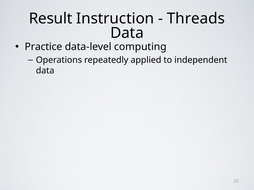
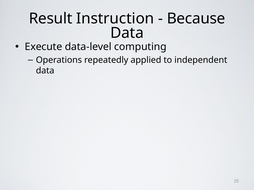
Threads: Threads -> Because
Practice: Practice -> Execute
